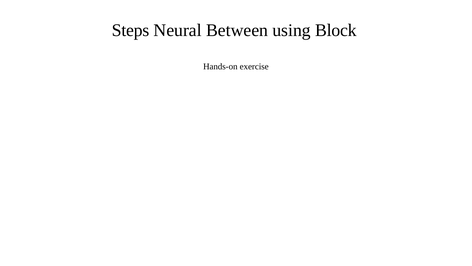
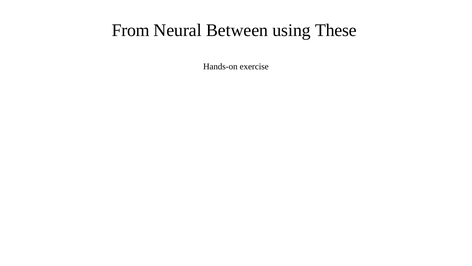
Steps: Steps -> From
Block: Block -> These
